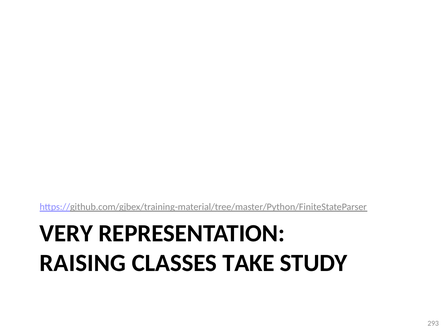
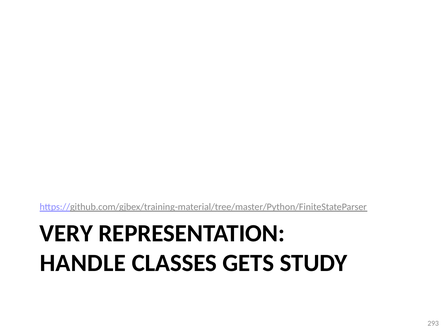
RAISING: RAISING -> HANDLE
TAKE: TAKE -> GETS
